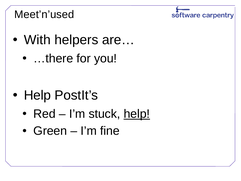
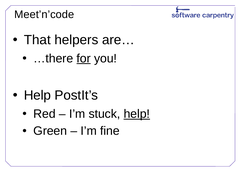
Meet’n’used: Meet’n’used -> Meet’n’code
With: With -> That
for underline: none -> present
